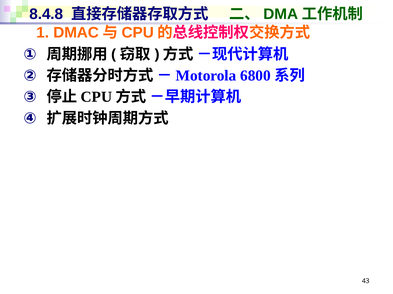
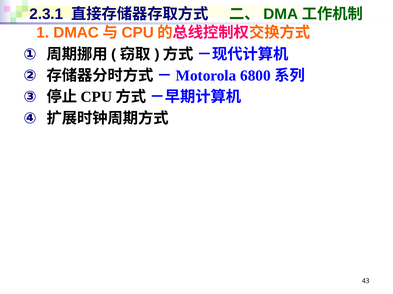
8.4.8: 8.4.8 -> 2.3.1
